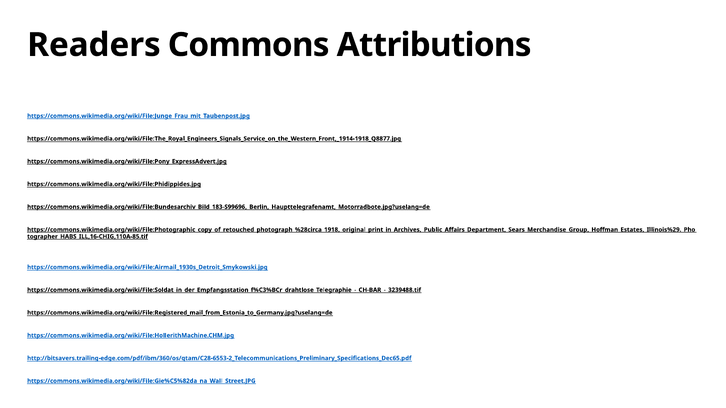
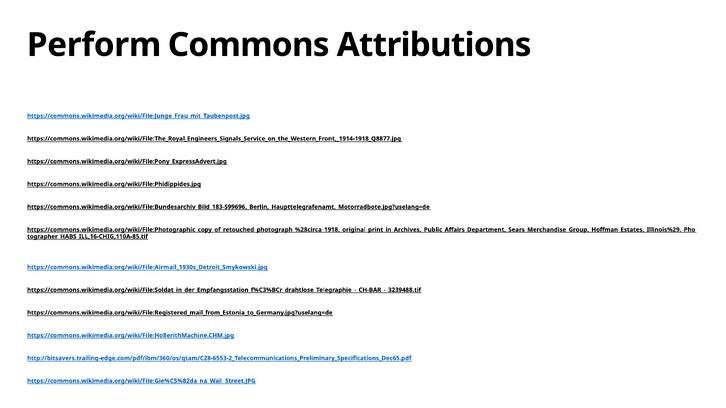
Readers: Readers -> Perform
